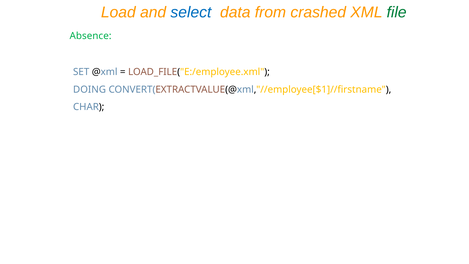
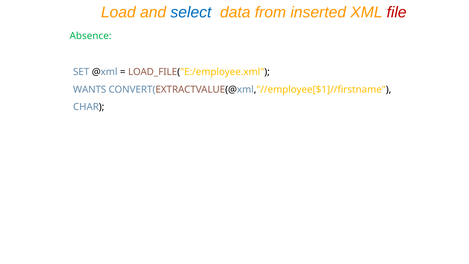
crashed: crashed -> inserted
file colour: green -> red
DOING: DOING -> WANTS
